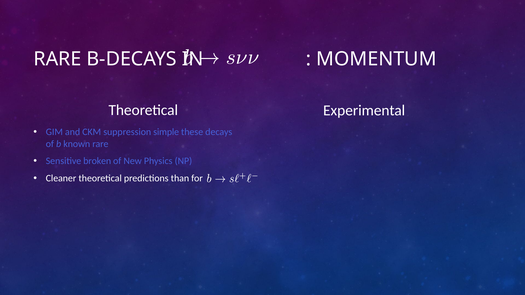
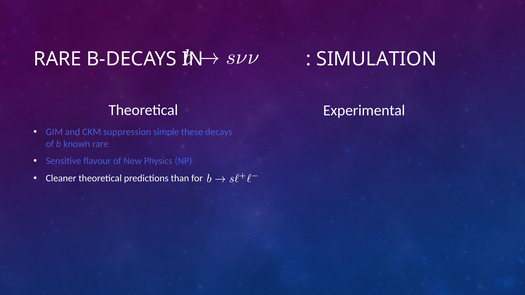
MOMENTUM: MOMENTUM -> SIMULATION
broken: broken -> flavour
